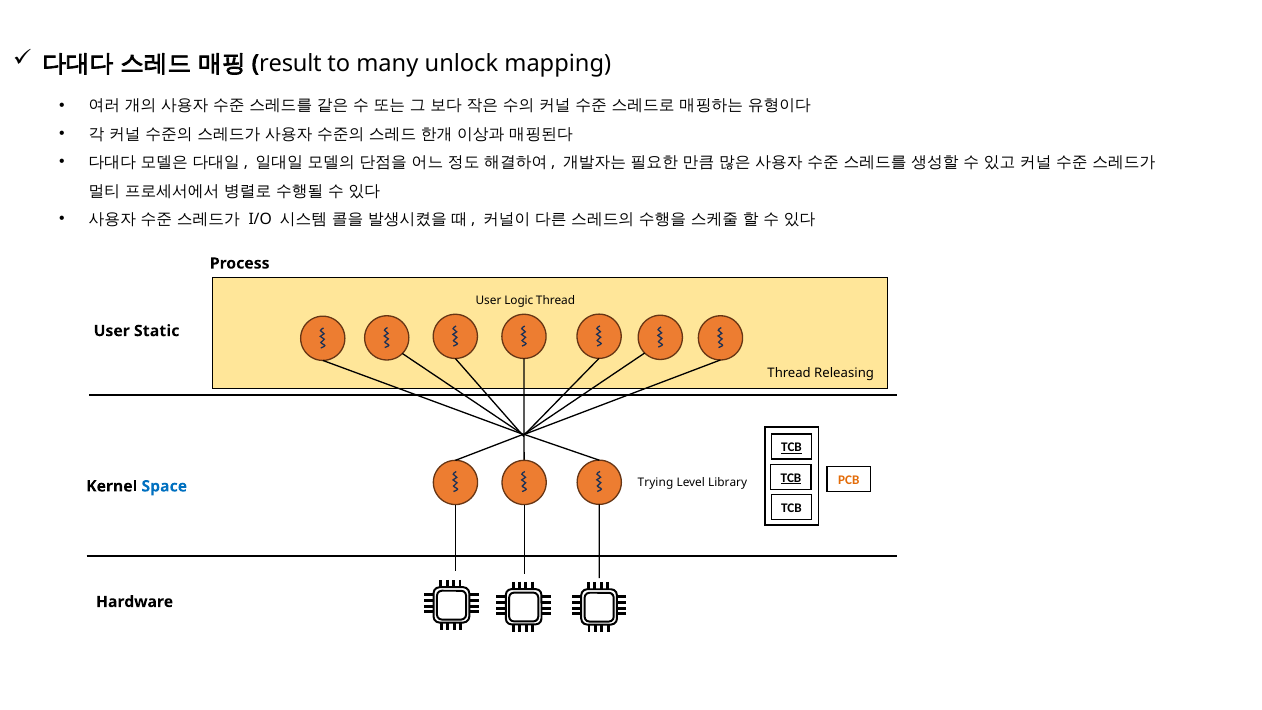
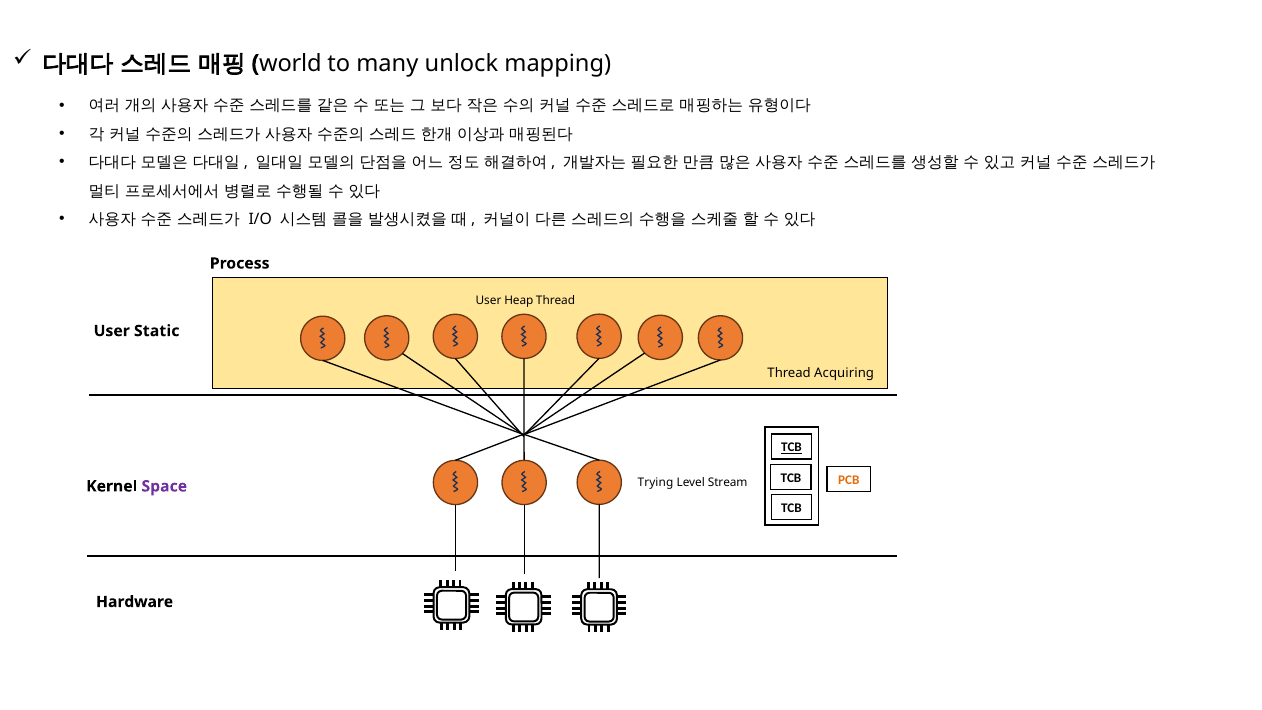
result: result -> world
Logic: Logic -> Heap
Releasing: Releasing -> Acquiring
TCB at (791, 478) underline: present -> none
Library: Library -> Stream
Space colour: blue -> purple
